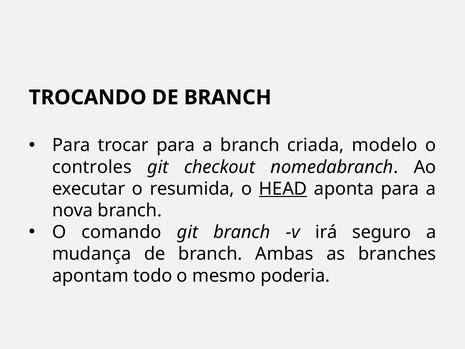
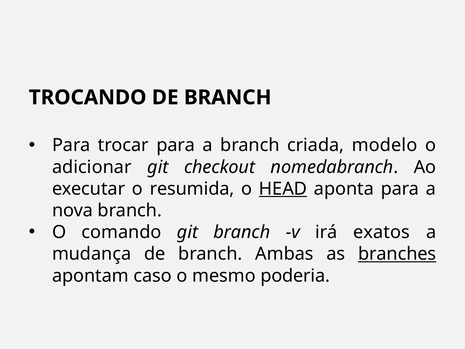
controles: controles -> adicionar
seguro: seguro -> exatos
branches underline: none -> present
todo: todo -> caso
